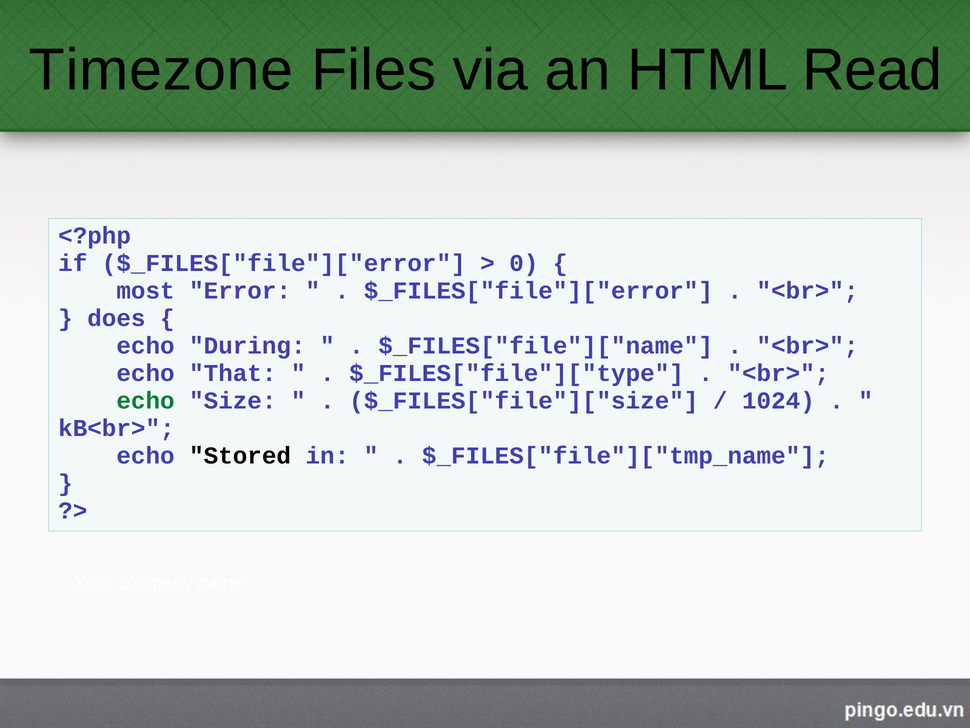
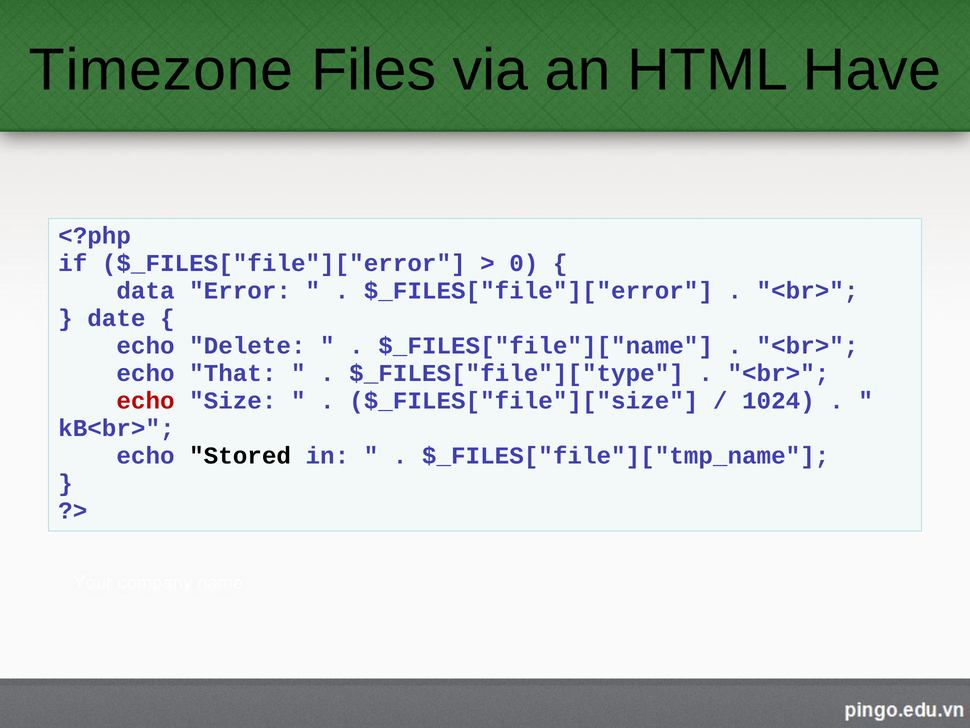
Read: Read -> Have
most: most -> data
does: does -> date
During: During -> Delete
echo at (146, 400) colour: green -> red
